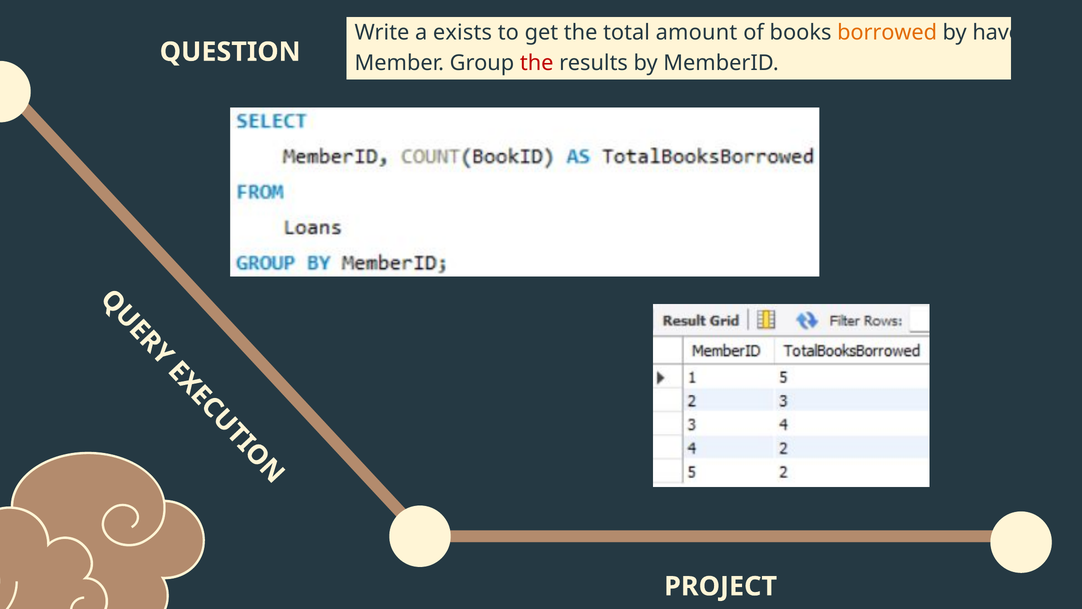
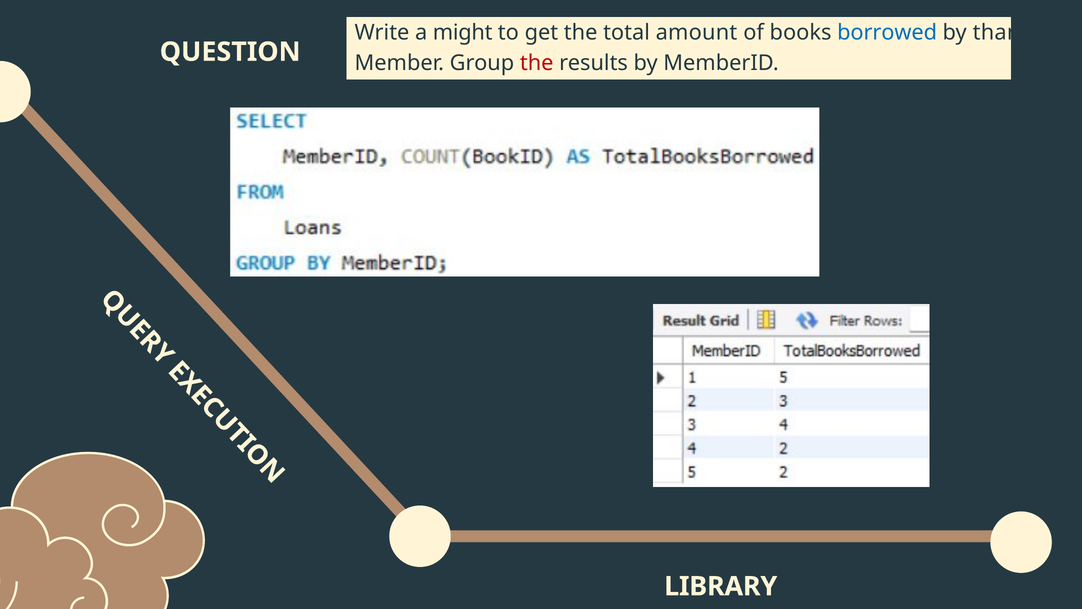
exists: exists -> might
borrowed colour: orange -> blue
have: have -> than
PROJECT: PROJECT -> LIBRARY
